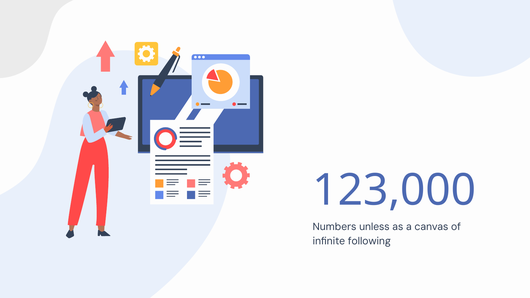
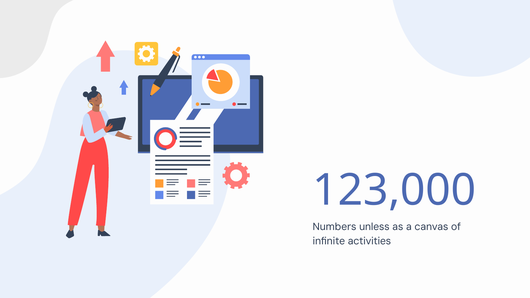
following: following -> activities
